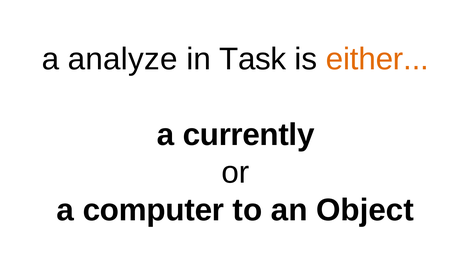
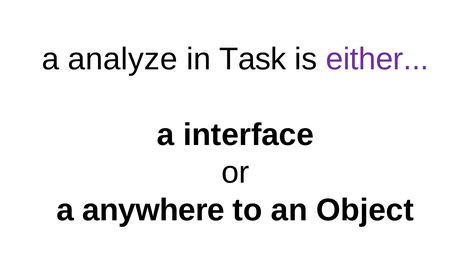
either colour: orange -> purple
currently: currently -> interface
computer: computer -> anywhere
